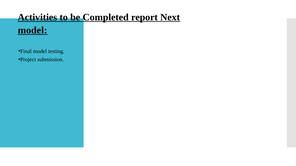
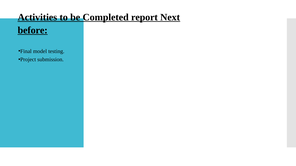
model at (33, 30): model -> before
